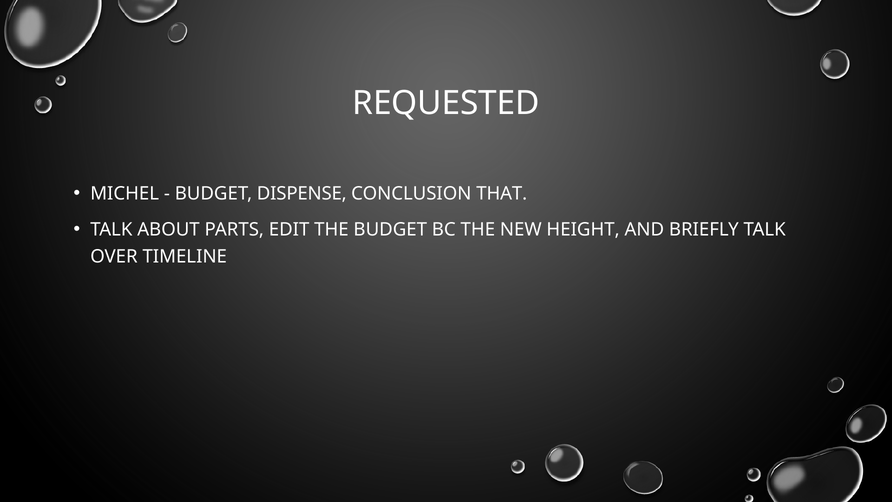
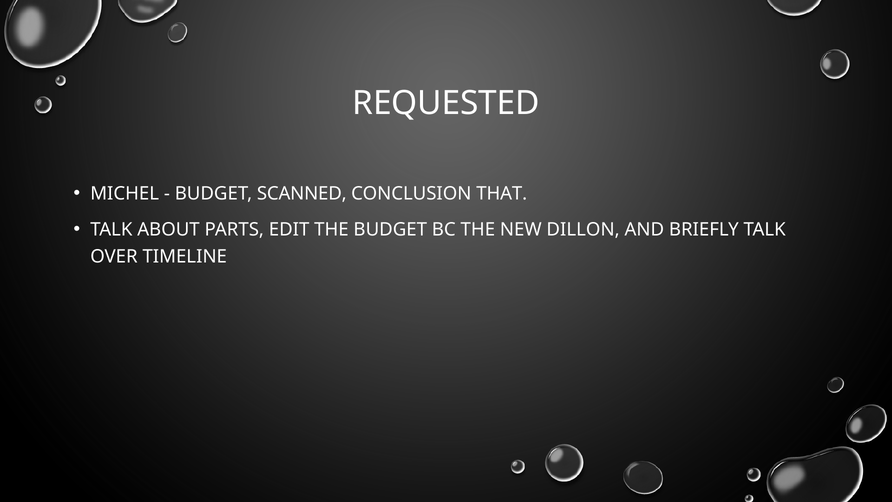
DISPENSE: DISPENSE -> SCANNED
HEIGHT: HEIGHT -> DILLON
